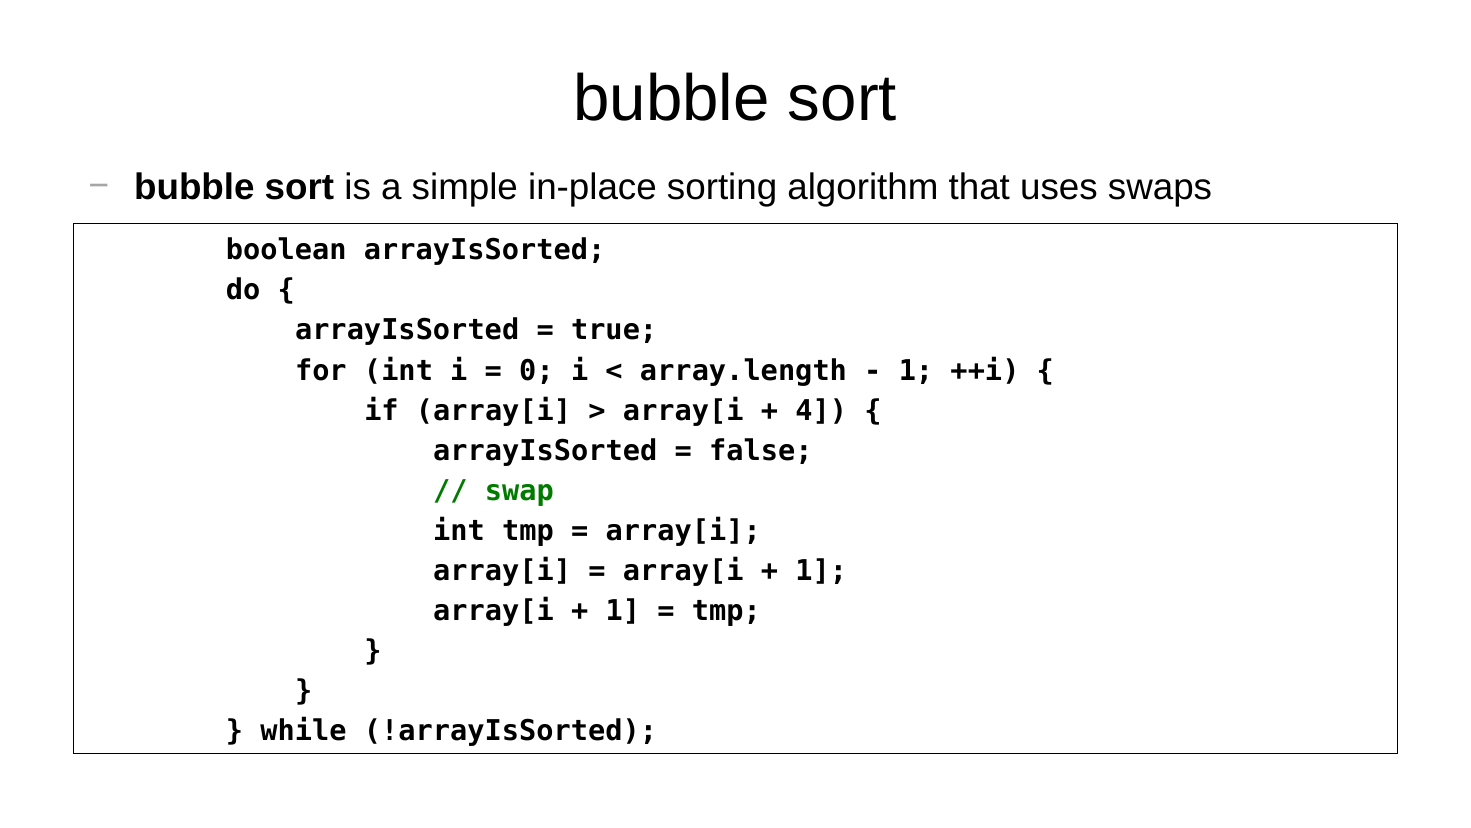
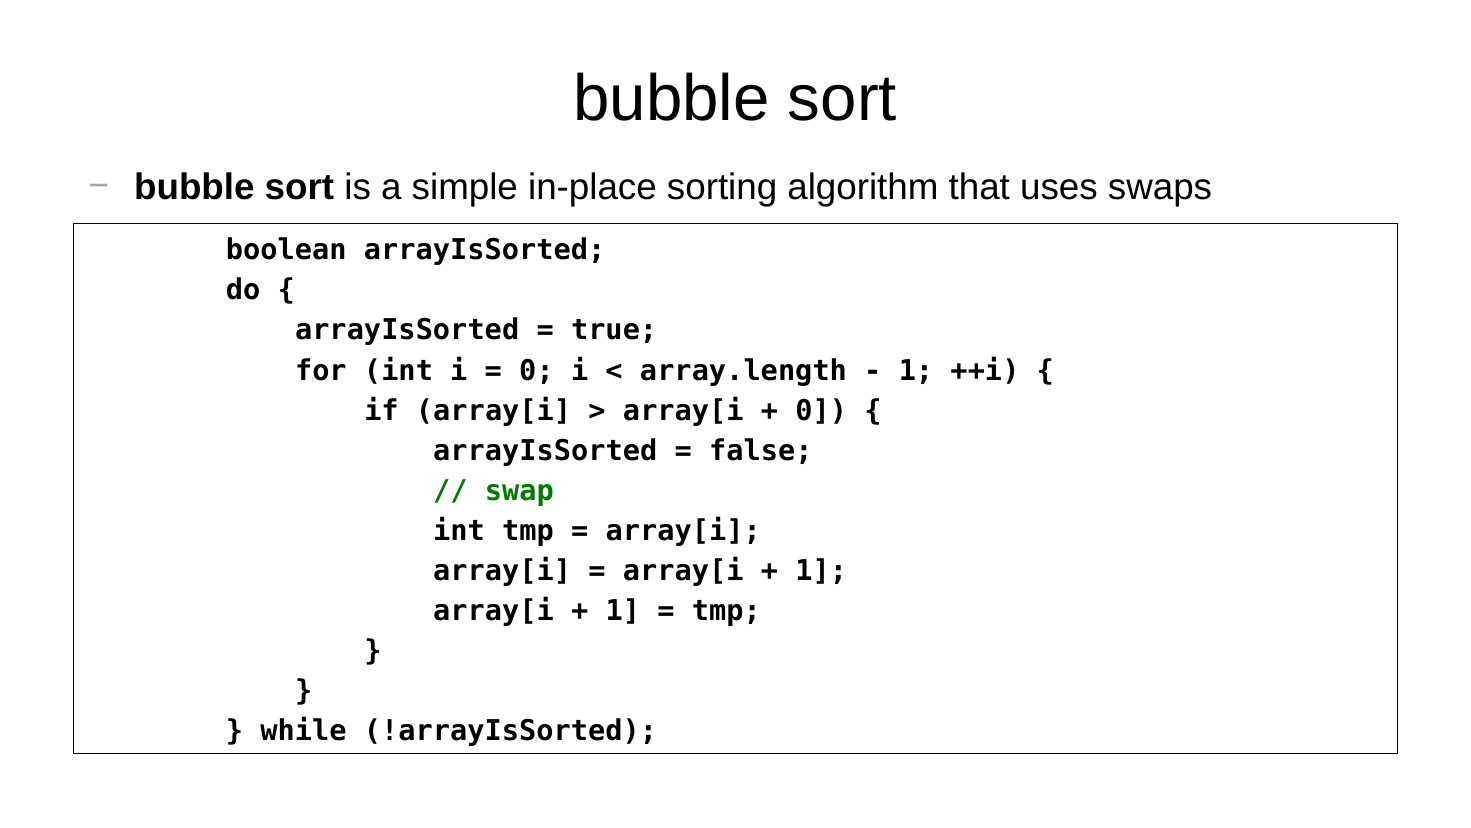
4 at (821, 410): 4 -> 0
